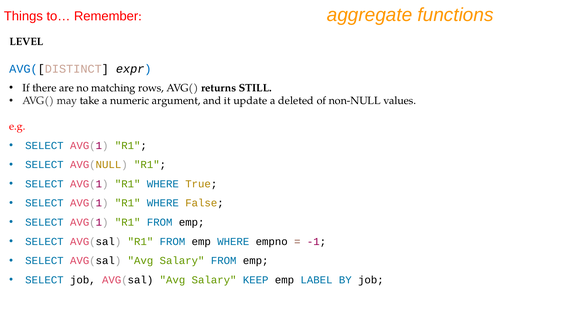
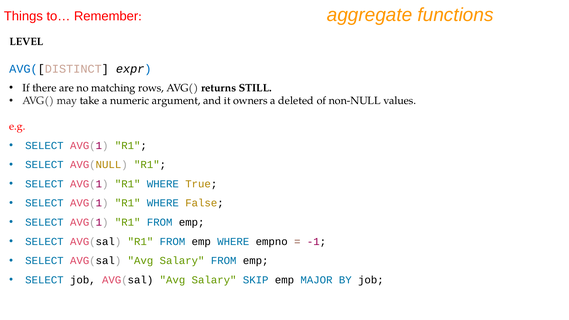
update: update -> owners
KEEP: KEEP -> SKIP
LABEL: LABEL -> MAJOR
